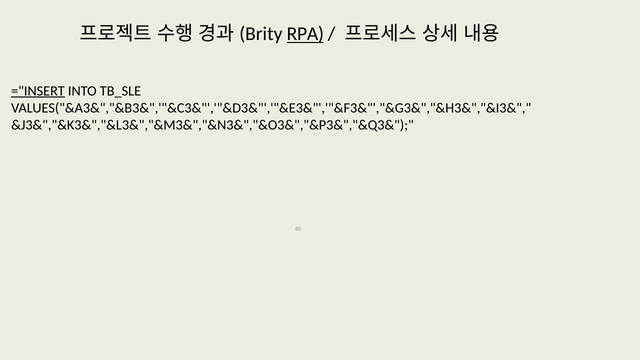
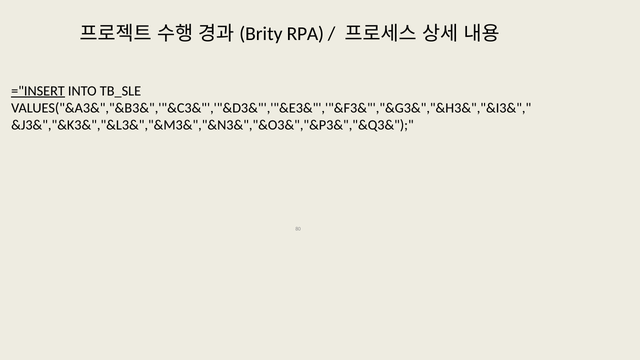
RPA underline: present -> none
